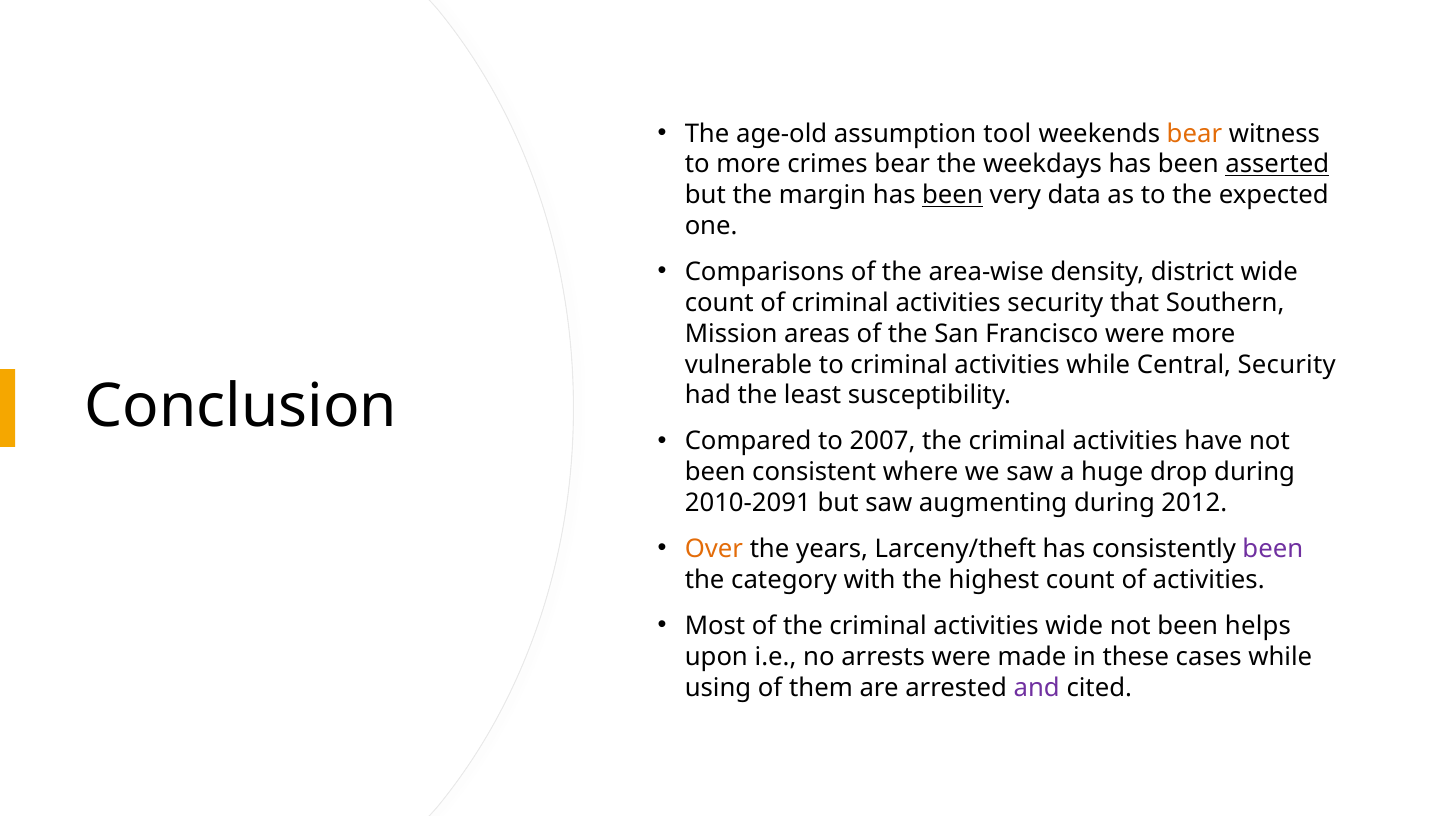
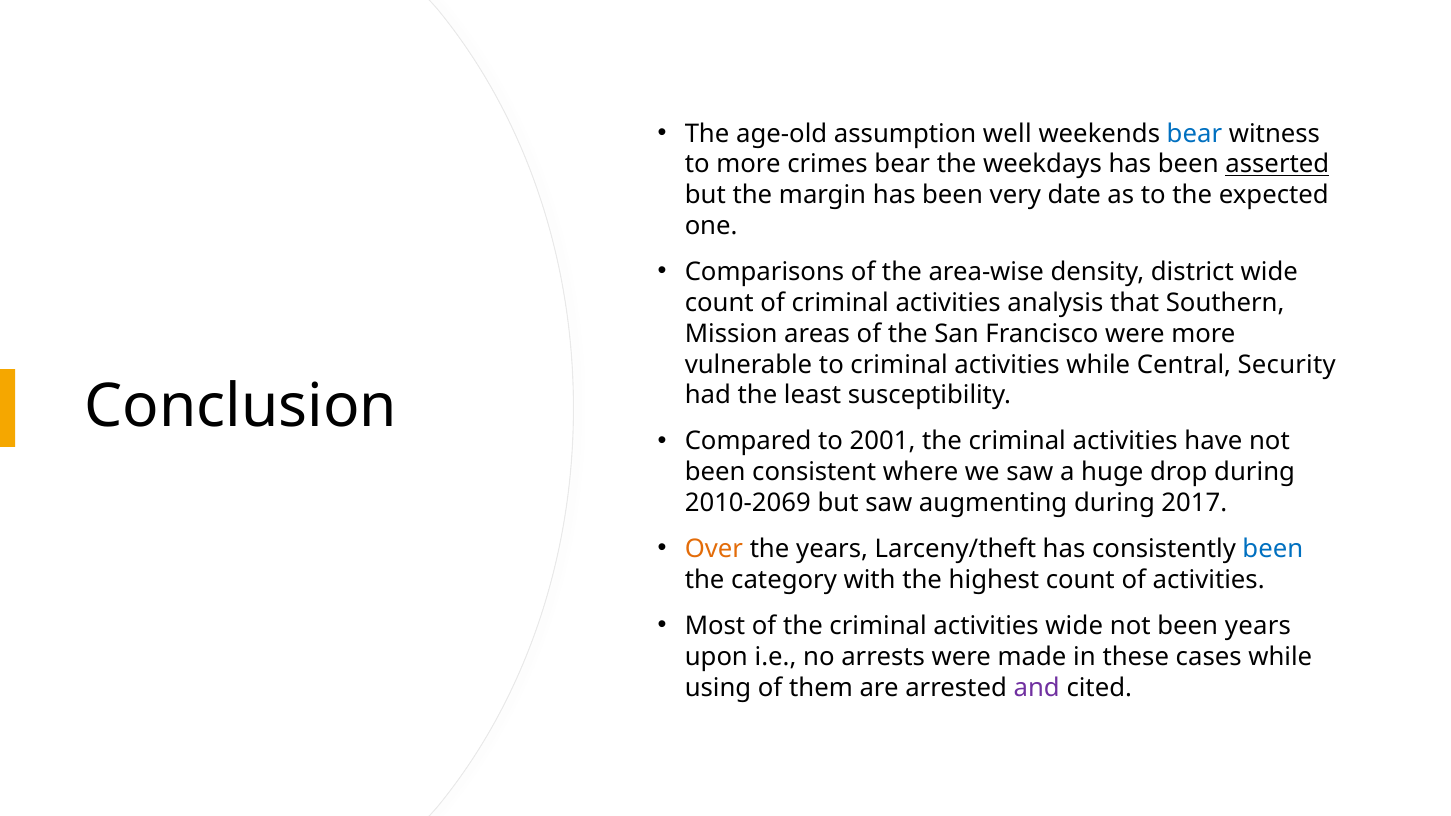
tool: tool -> well
bear at (1194, 134) colour: orange -> blue
been at (952, 195) underline: present -> none
data: data -> date
activities security: security -> analysis
2007: 2007 -> 2001
2010-2091: 2010-2091 -> 2010-2069
2012: 2012 -> 2017
been at (1273, 549) colour: purple -> blue
been helps: helps -> years
